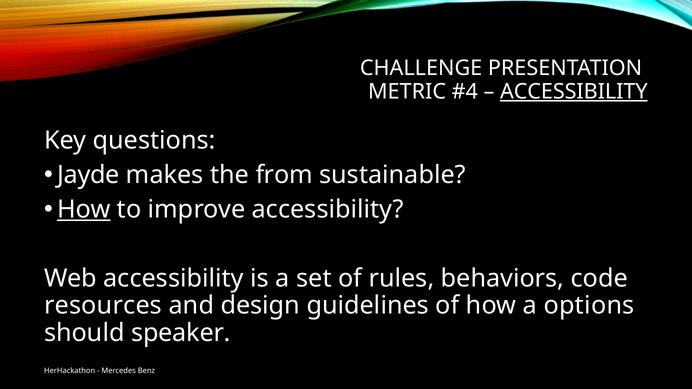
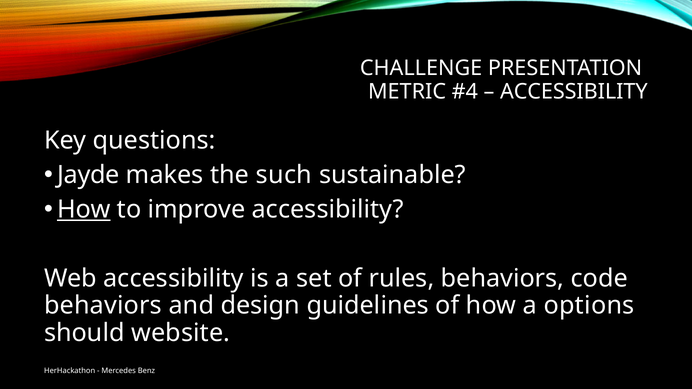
ACCESSIBILITY at (574, 92) underline: present -> none
from: from -> such
resources at (103, 306): resources -> behaviors
speaker: speaker -> website
